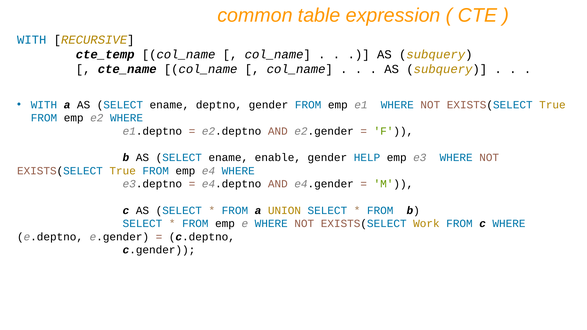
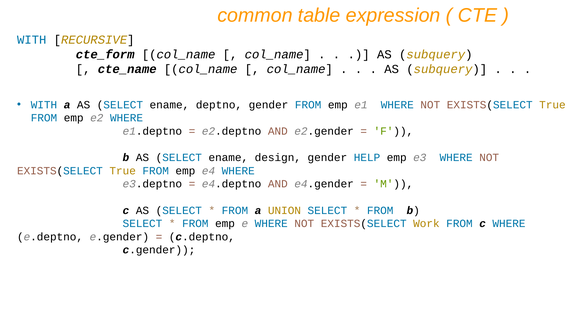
cte_temp: cte_temp -> cte_form
enable: enable -> design
